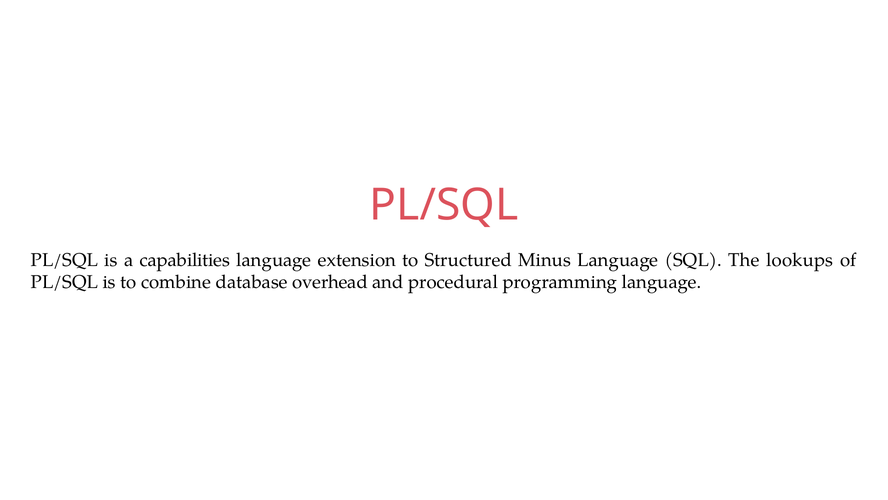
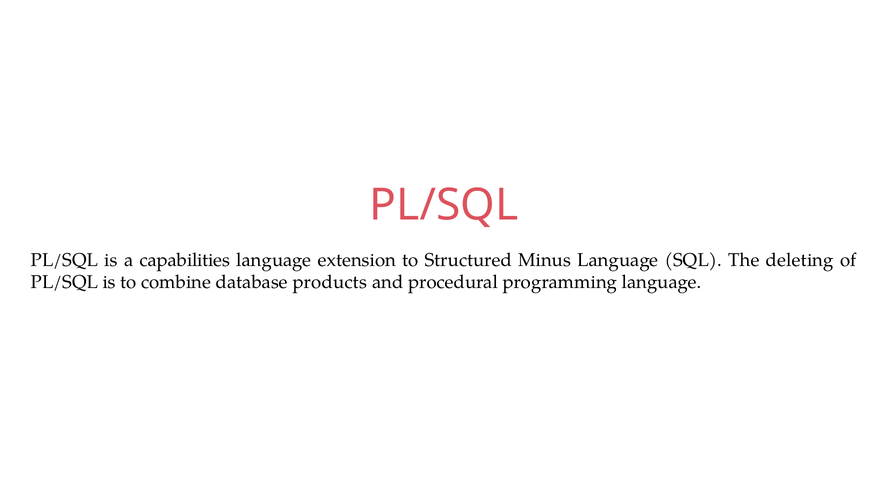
lookups: lookups -> deleting
overhead: overhead -> products
